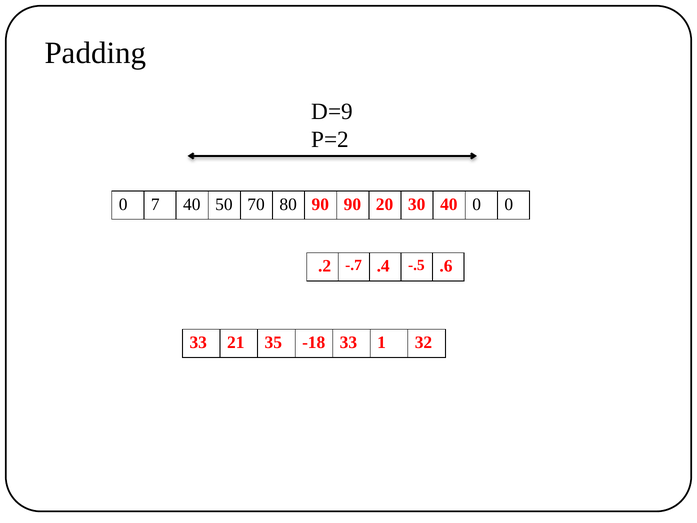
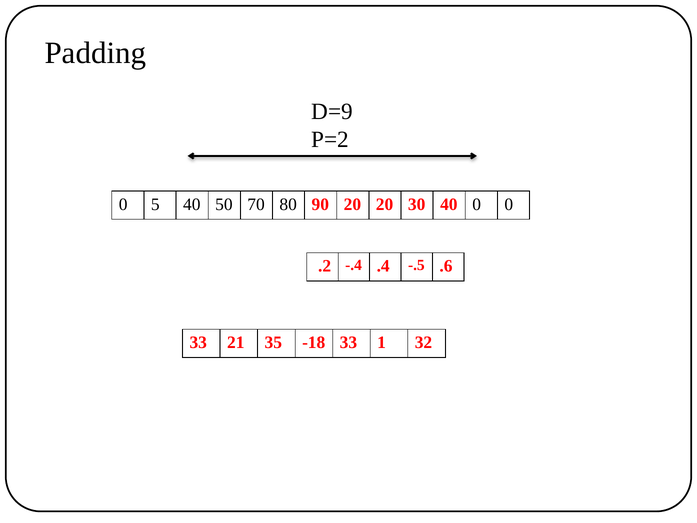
7: 7 -> 5
90 90: 90 -> 20
-.7: -.7 -> -.4
